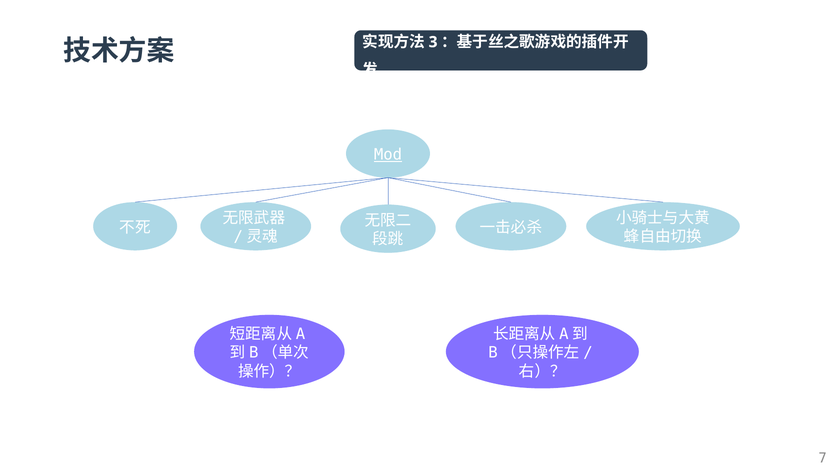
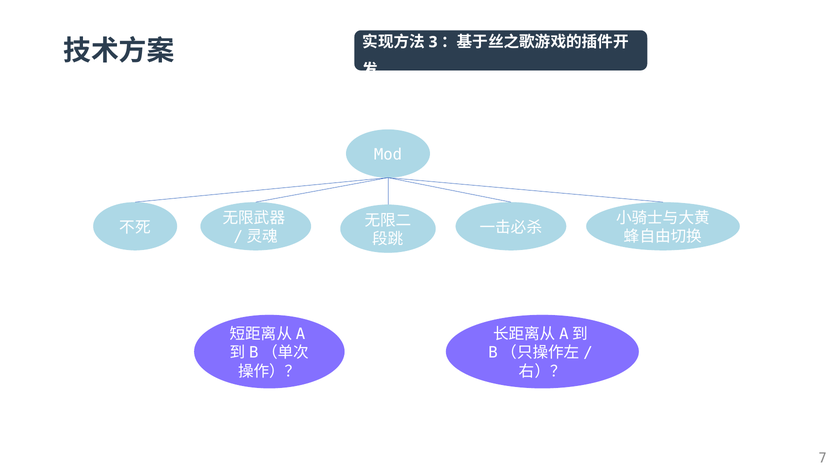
Mod underline: present -> none
